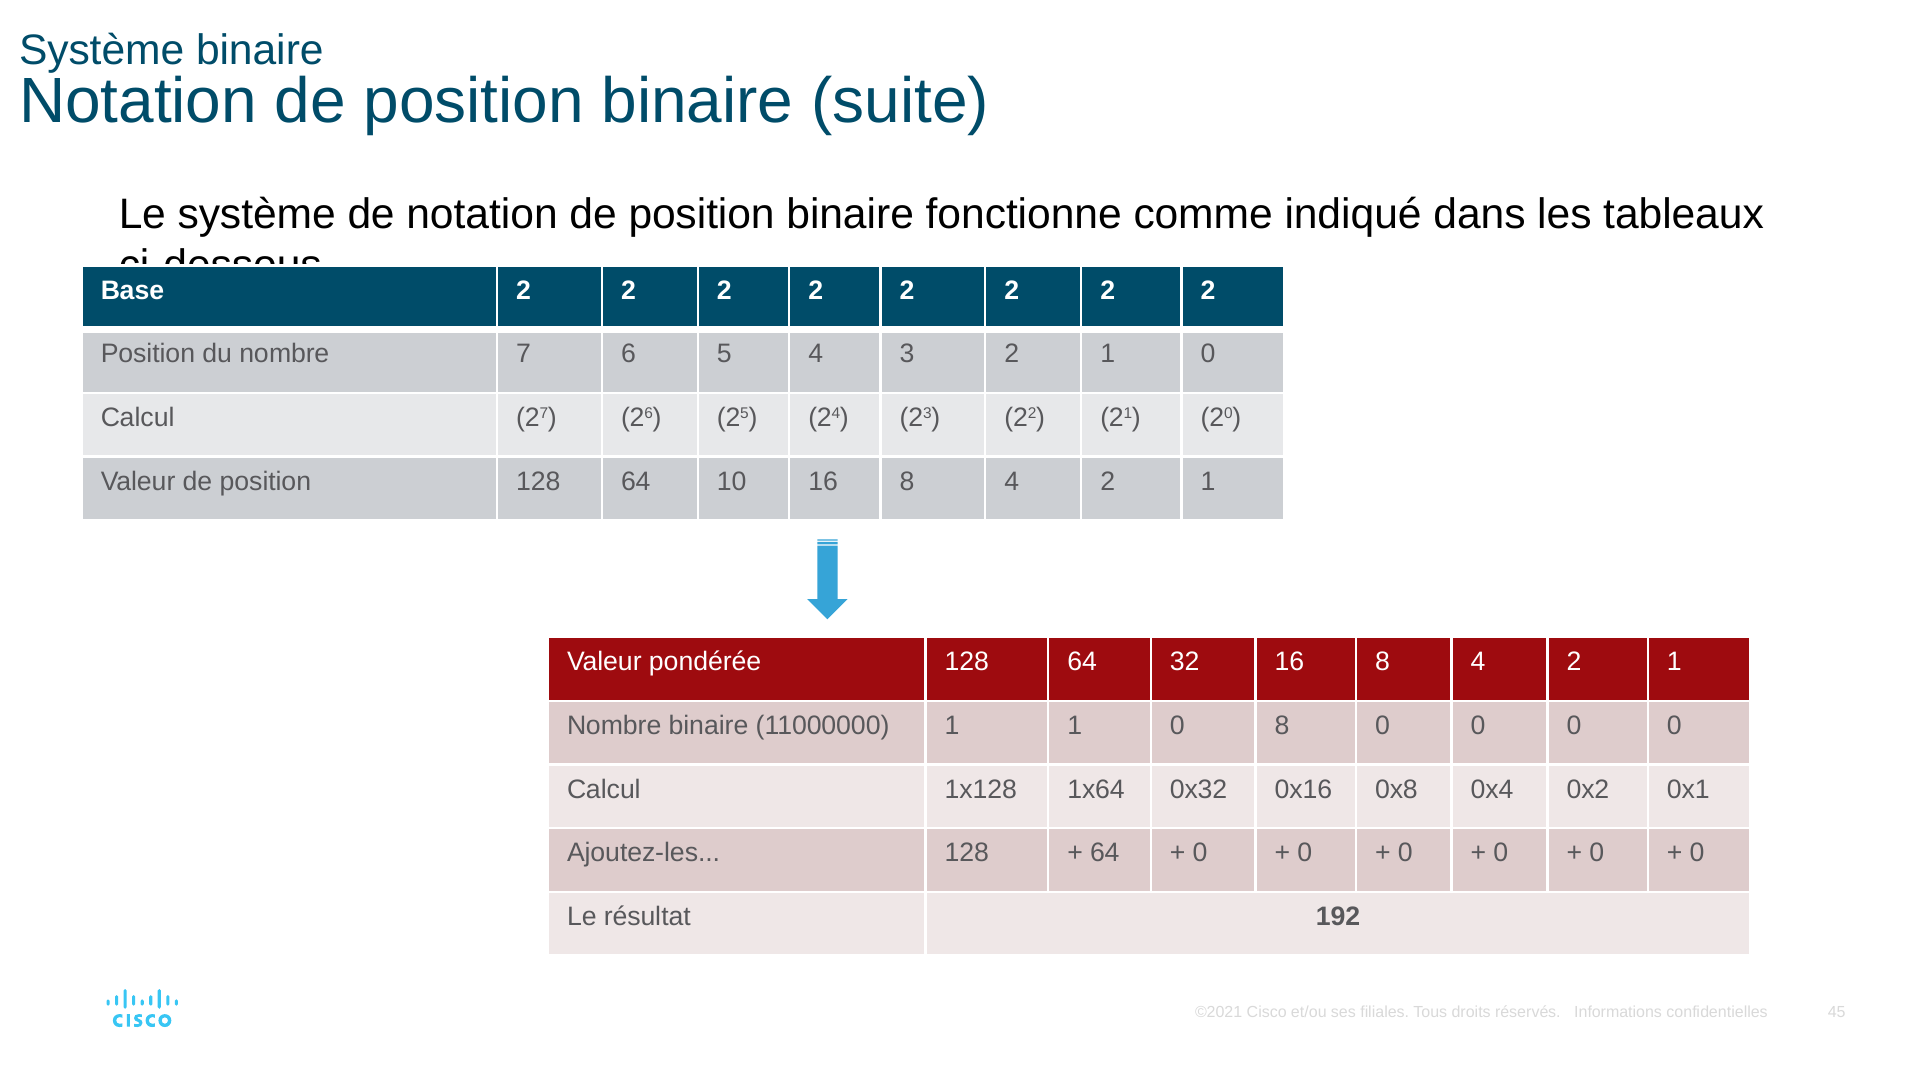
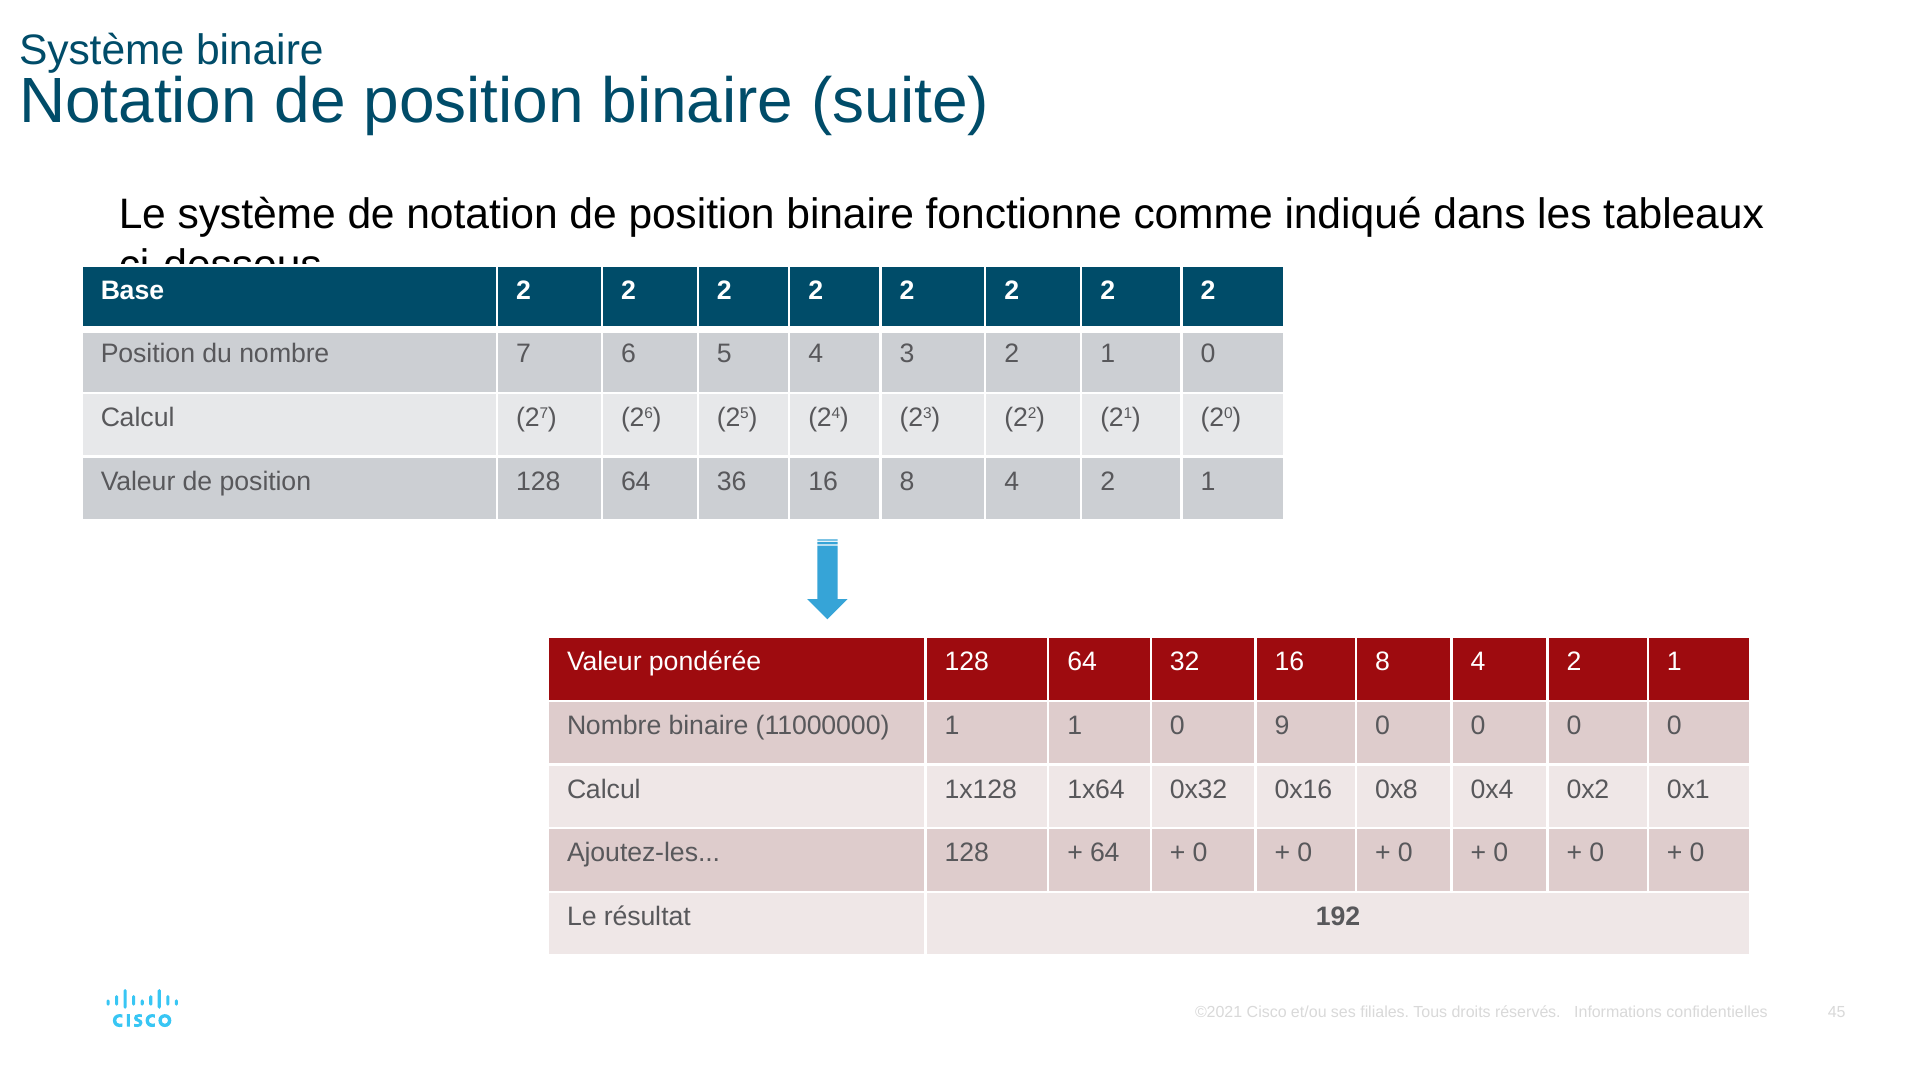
10: 10 -> 36
0 8: 8 -> 9
